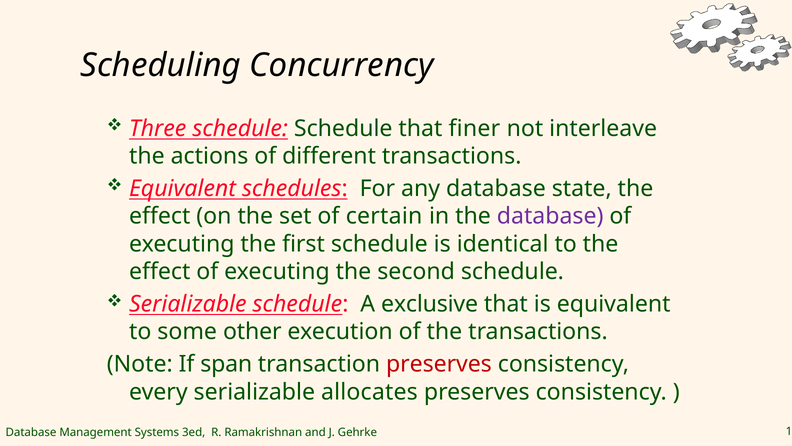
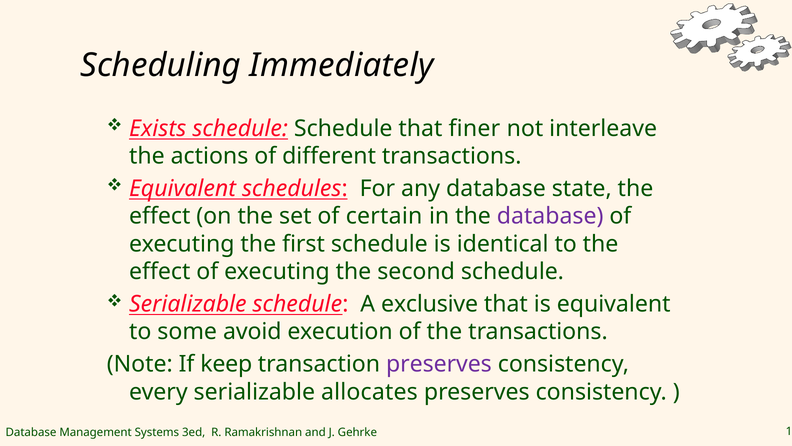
Concurrency: Concurrency -> Immediately
Three: Three -> Exists
other: other -> avoid
span: span -> keep
preserves at (439, 364) colour: red -> purple
